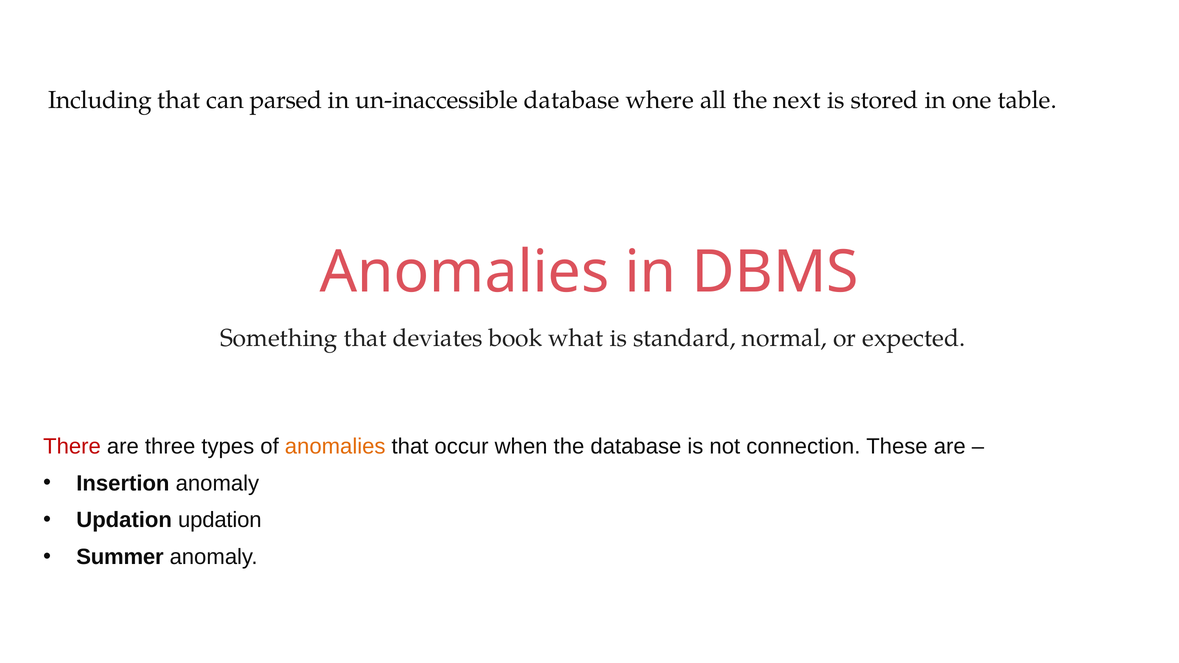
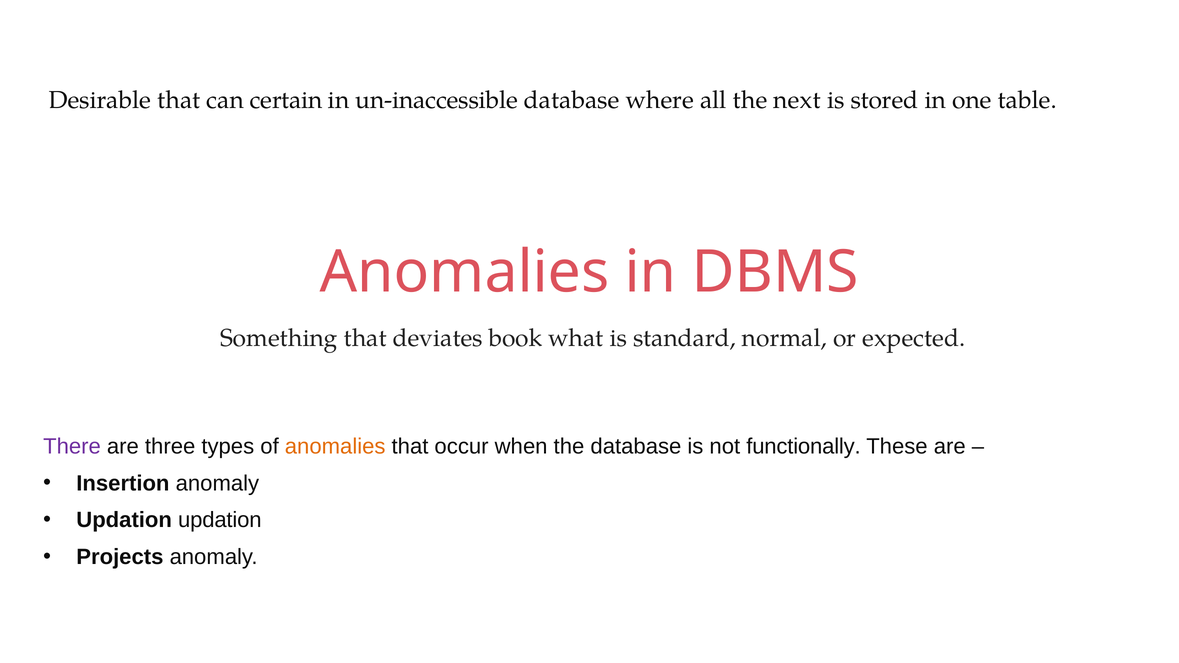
Including: Including -> Desirable
parsed: parsed -> certain
There colour: red -> purple
connection: connection -> functionally
Summer: Summer -> Projects
